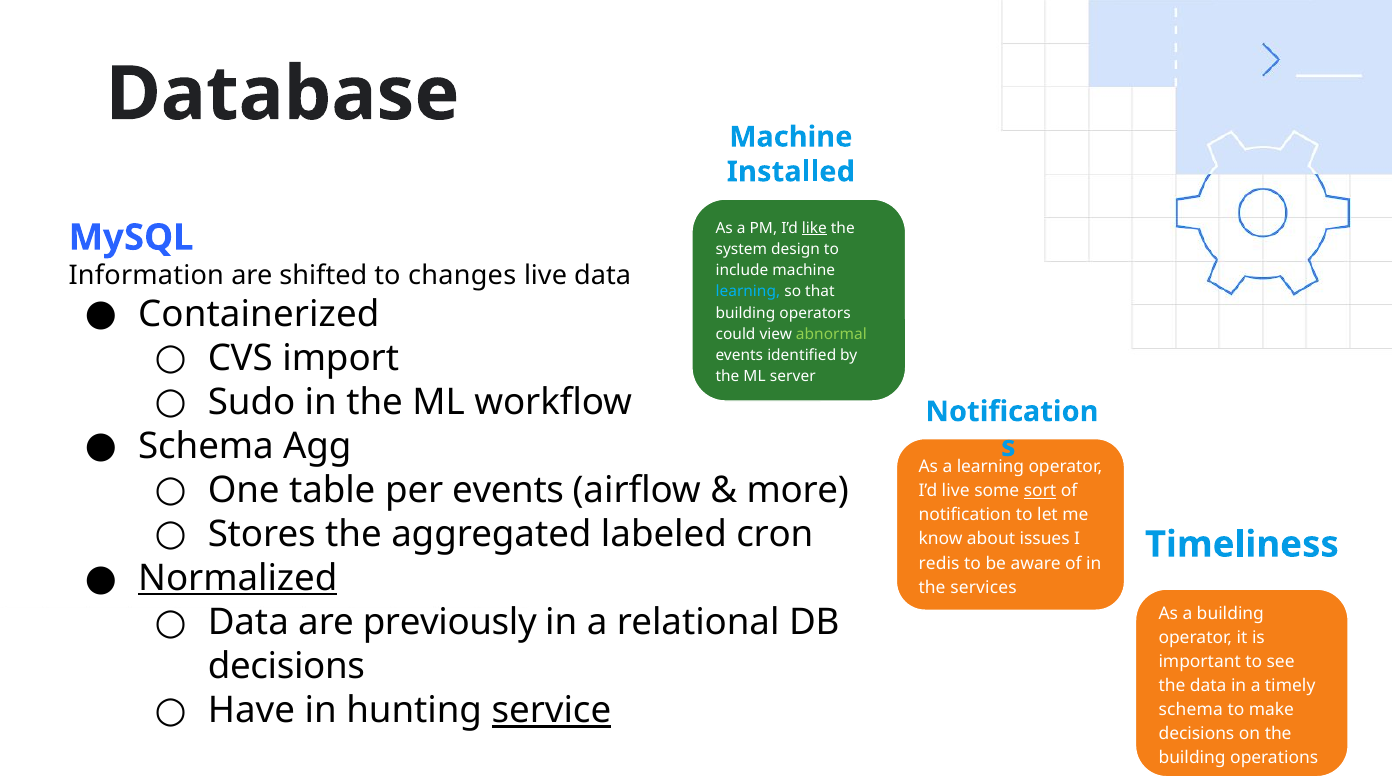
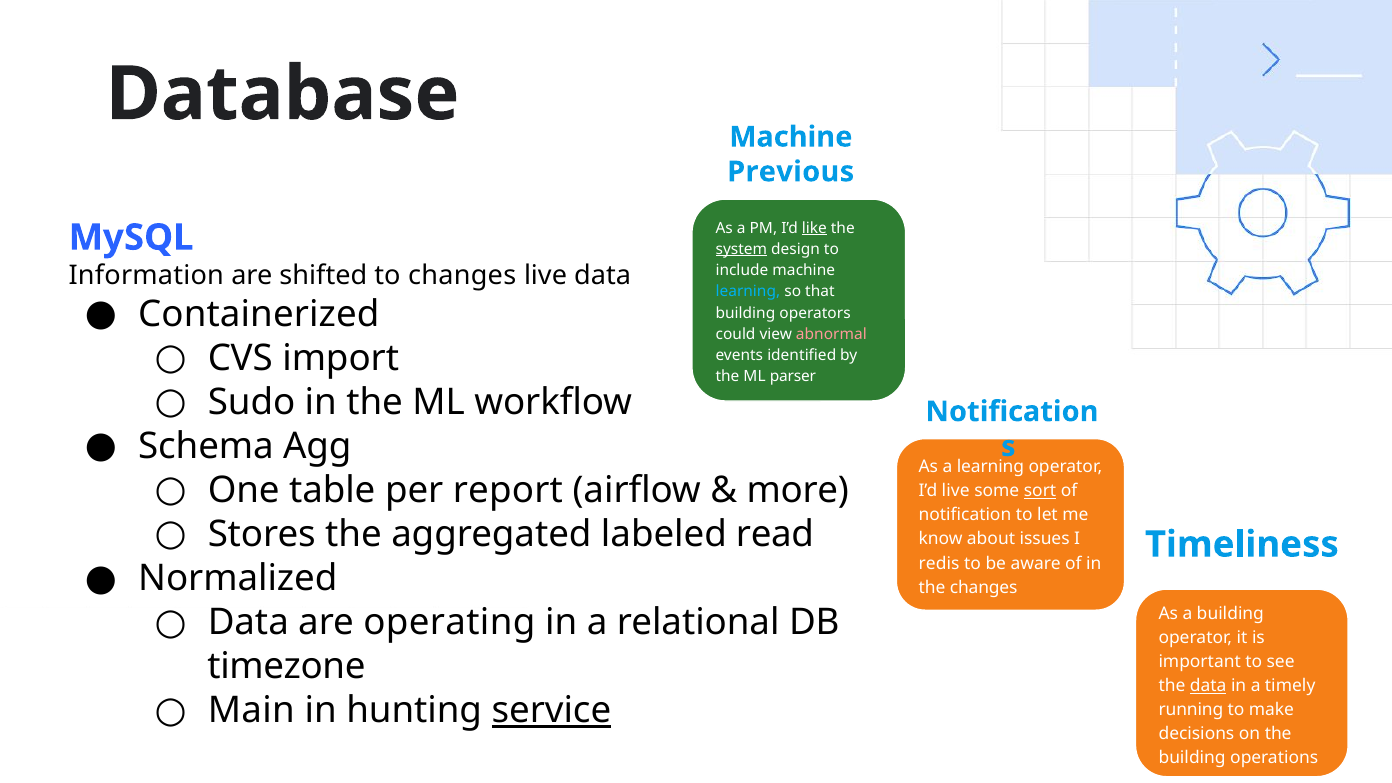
Installed: Installed -> Previous
system underline: none -> present
abnormal colour: light green -> pink
server: server -> parser
per events: events -> report
cron: cron -> read
Normalized underline: present -> none
the services: services -> changes
previously: previously -> operating
decisions at (286, 667): decisions -> timezone
data at (1208, 686) underline: none -> present
Have: Have -> Main
schema at (1191, 710): schema -> running
